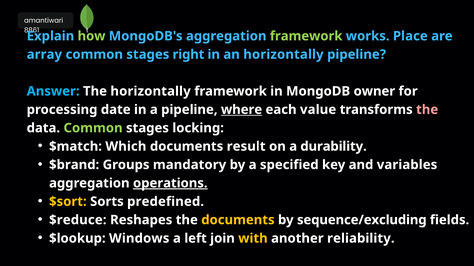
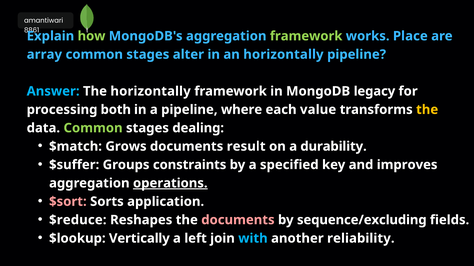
right: right -> alter
owner: owner -> legacy
date: date -> both
where underline: present -> none
the at (427, 110) colour: pink -> yellow
locking: locking -> dealing
Which: Which -> Grows
$brand: $brand -> $suffer
mandatory: mandatory -> constraints
variables: variables -> improves
$sort colour: yellow -> pink
predefined: predefined -> application
documents at (238, 220) colour: yellow -> pink
Windows: Windows -> Vertically
with colour: yellow -> light blue
